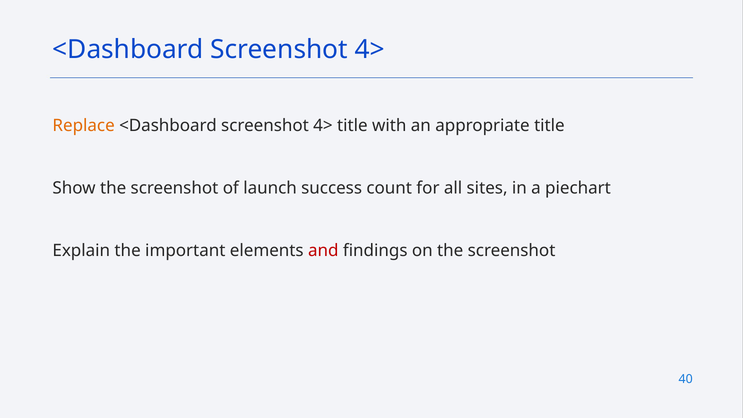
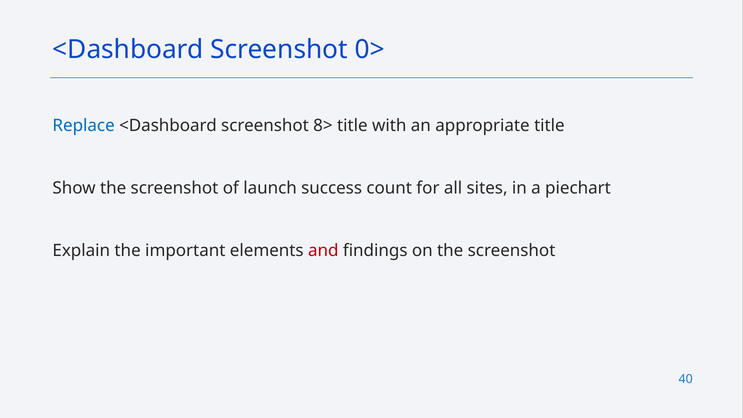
4> at (370, 50): 4> -> 0>
Replace colour: orange -> blue
4> at (323, 125): 4> -> 8>
